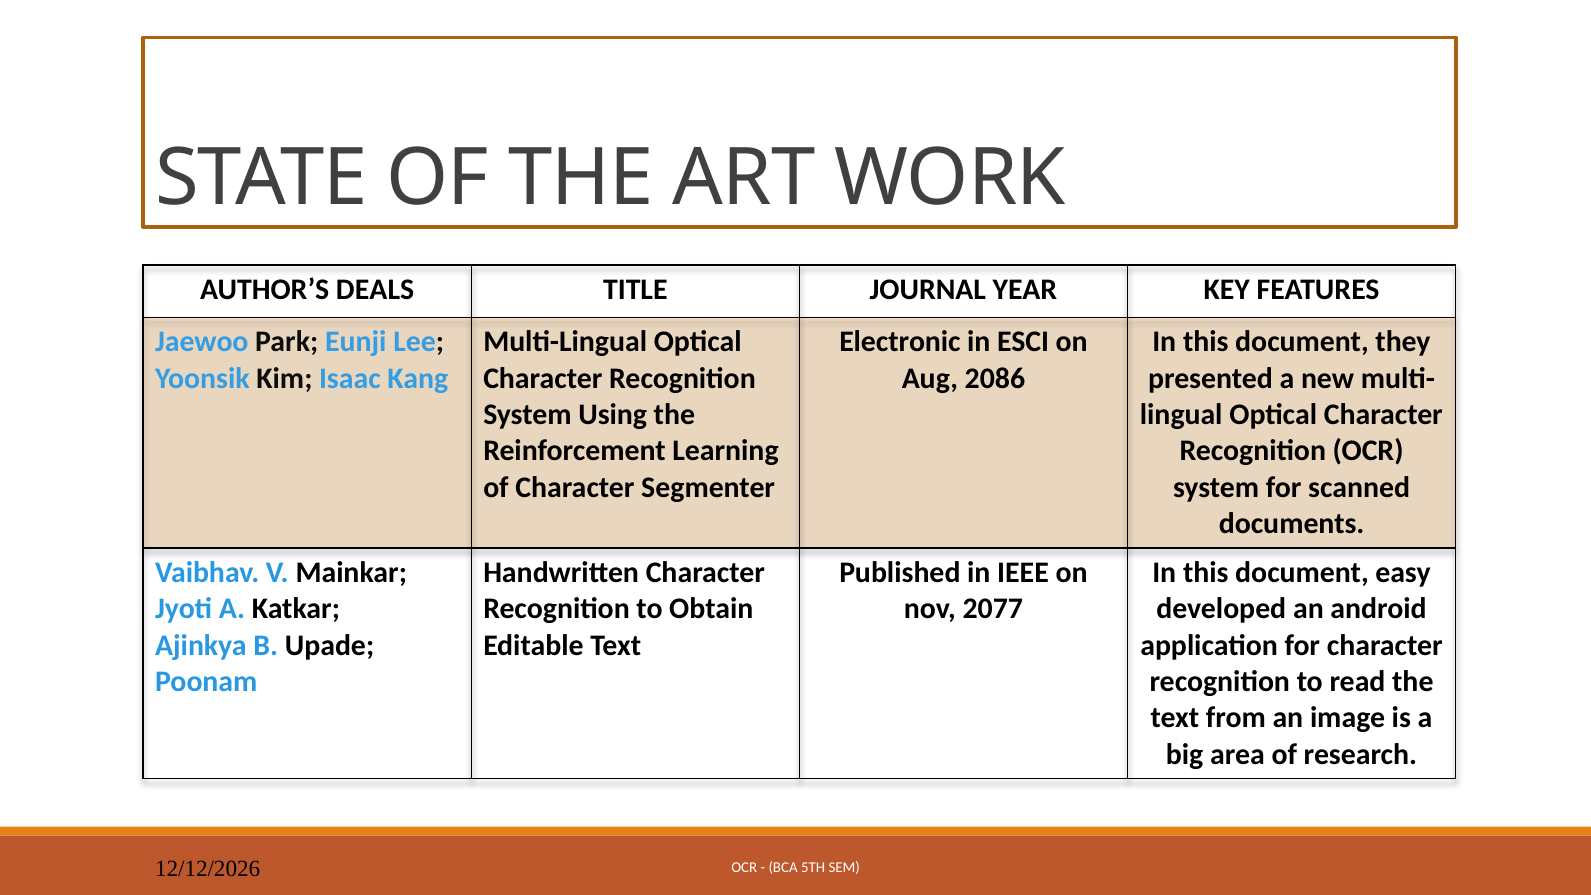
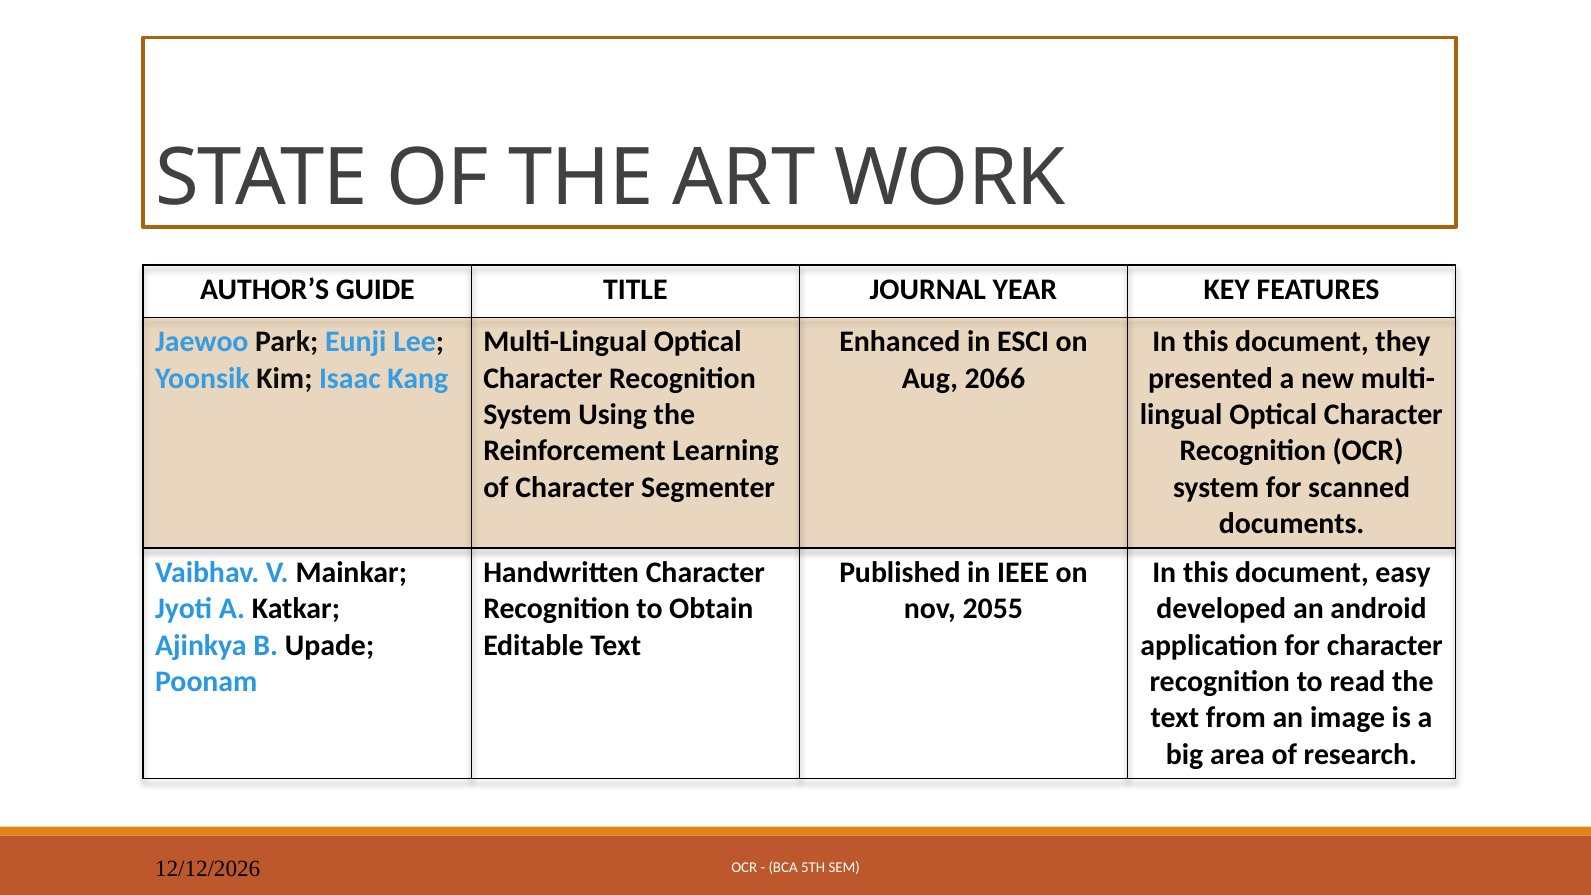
DEALS: DEALS -> GUIDE
Electronic: Electronic -> Enhanced
2086: 2086 -> 2066
2077: 2077 -> 2055
